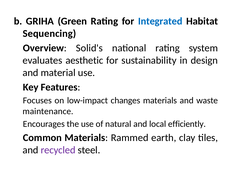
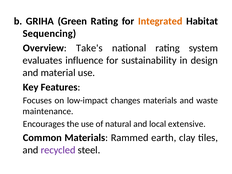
Integrated colour: blue -> orange
Solid's: Solid's -> Take's
aesthetic: aesthetic -> influence
efficiently: efficiently -> extensive
